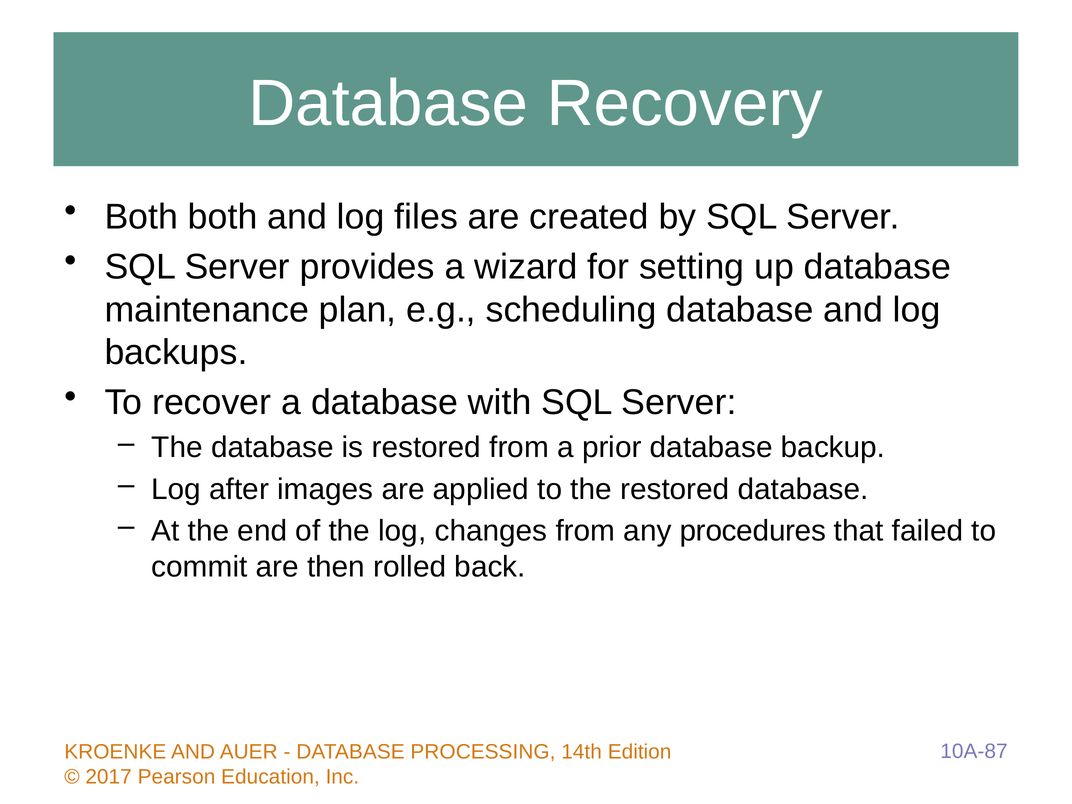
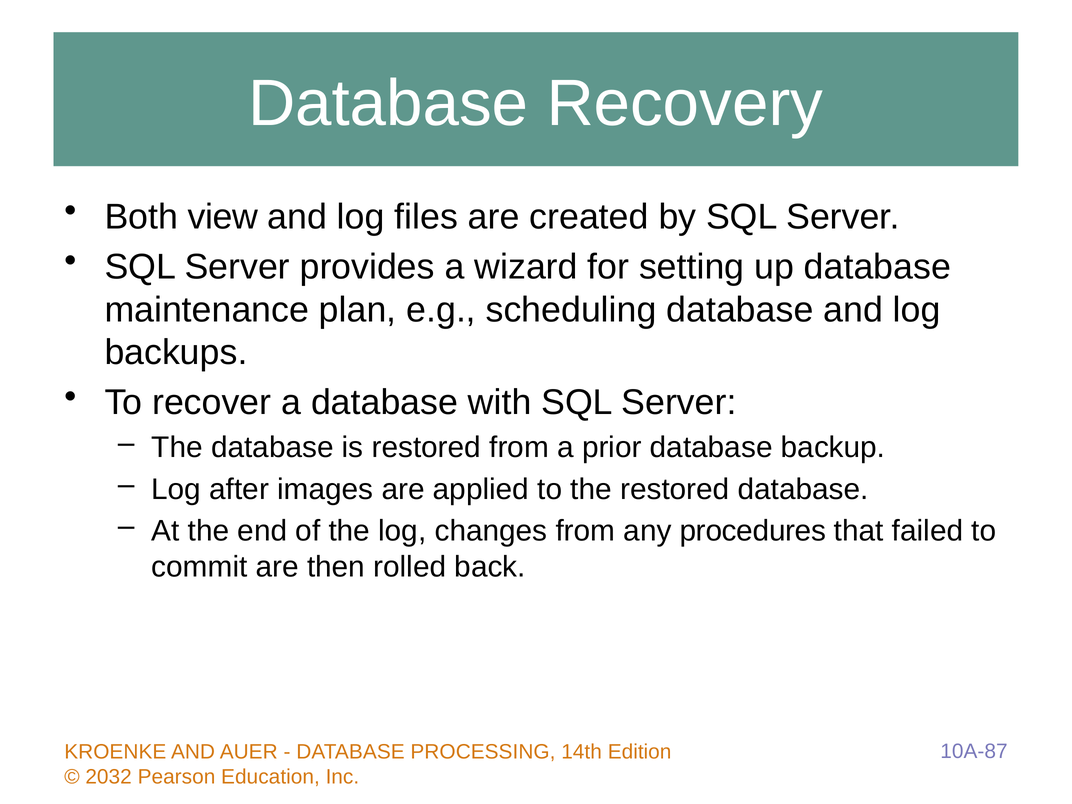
Both both: both -> view
2017: 2017 -> 2032
